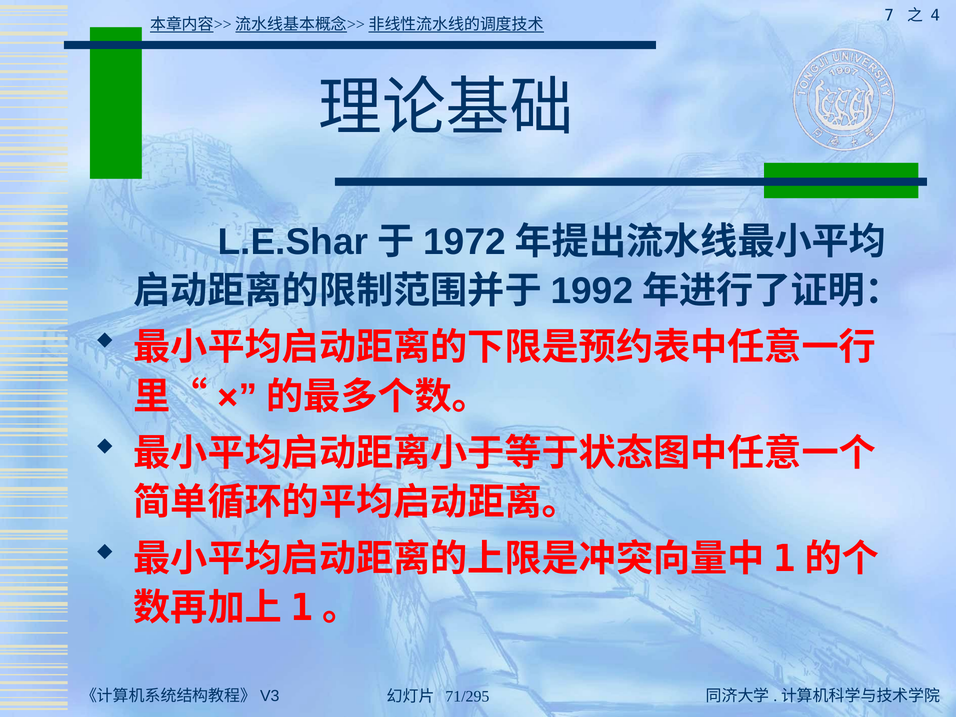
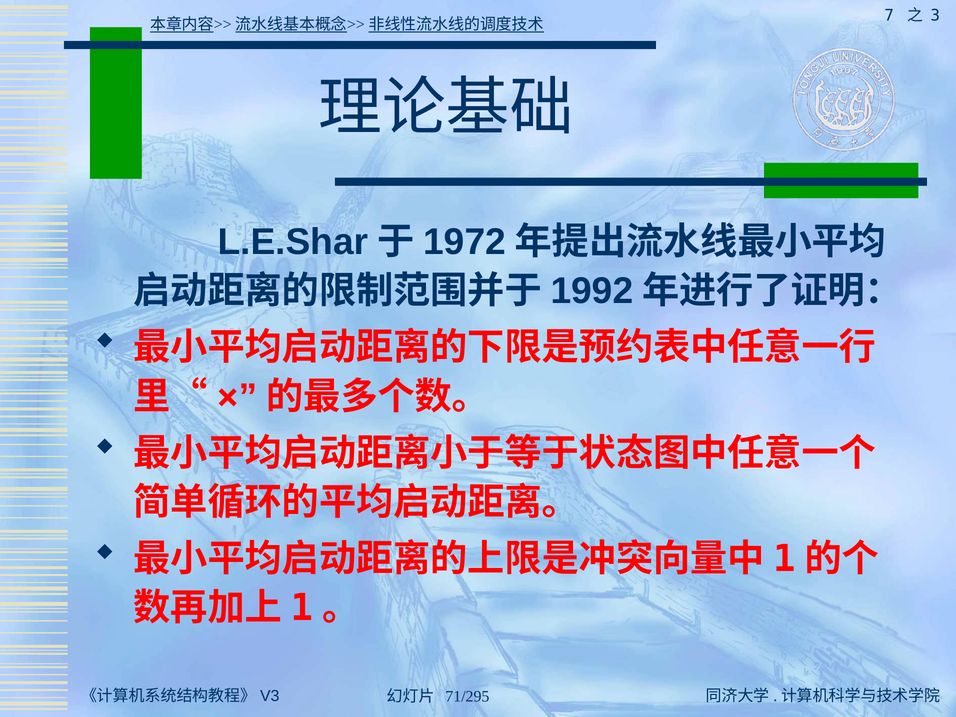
4: 4 -> 3
